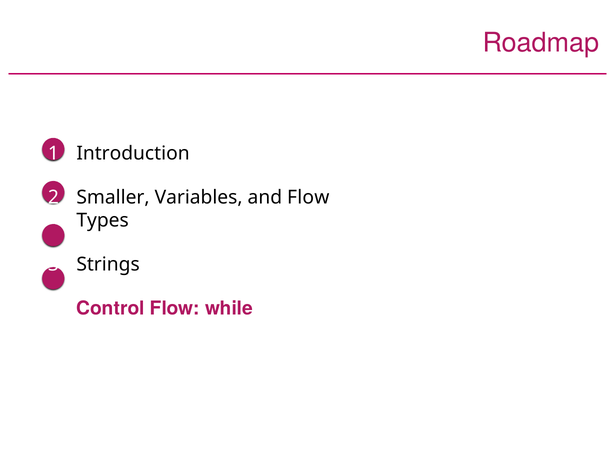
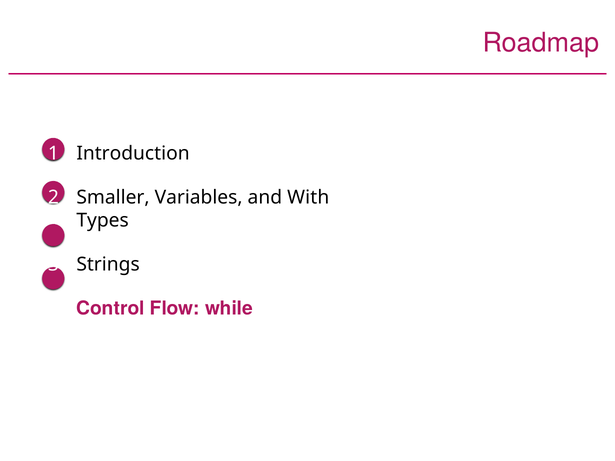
and Flow: Flow -> With
